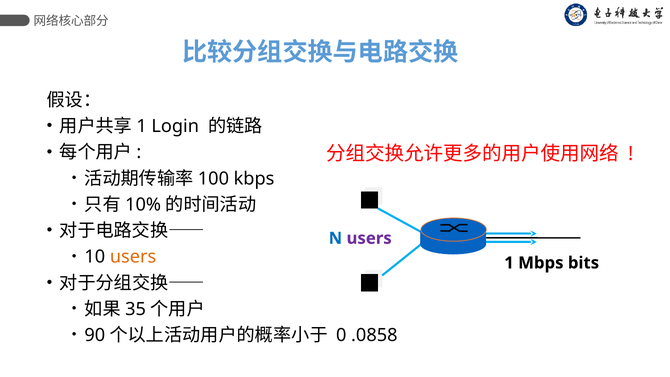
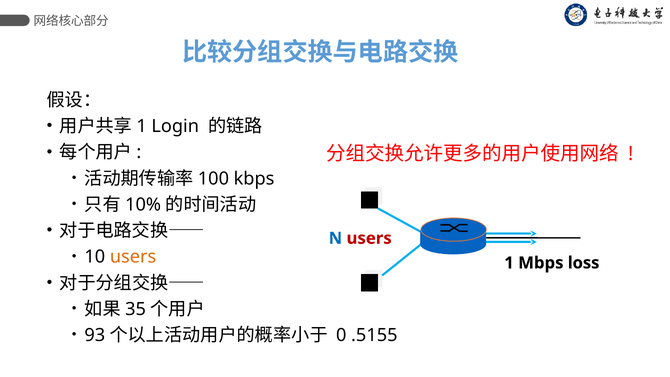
users at (369, 238) colour: purple -> red
bits: bits -> loss
90: 90 -> 93
.0858: .0858 -> .5155
